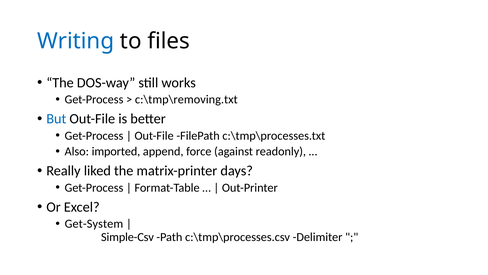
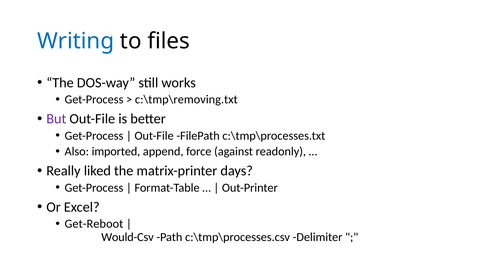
But colour: blue -> purple
Get-System: Get-System -> Get-Reboot
Simple-Csv: Simple-Csv -> Would-Csv
